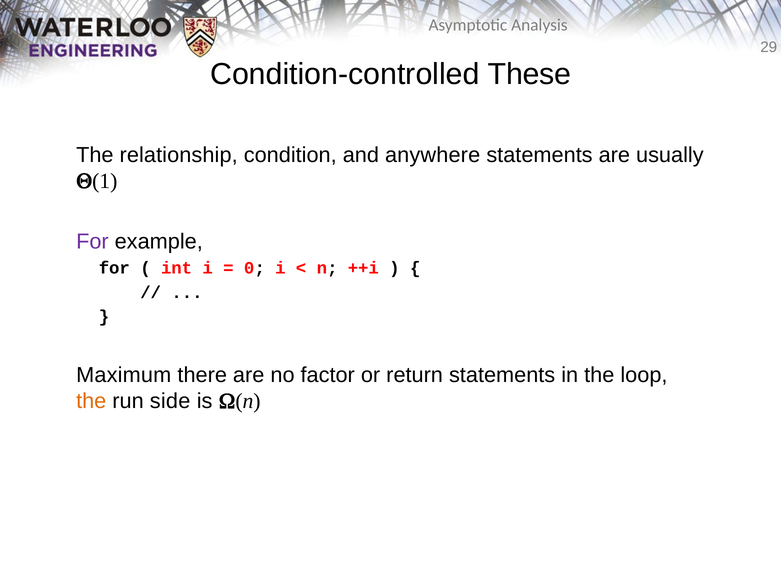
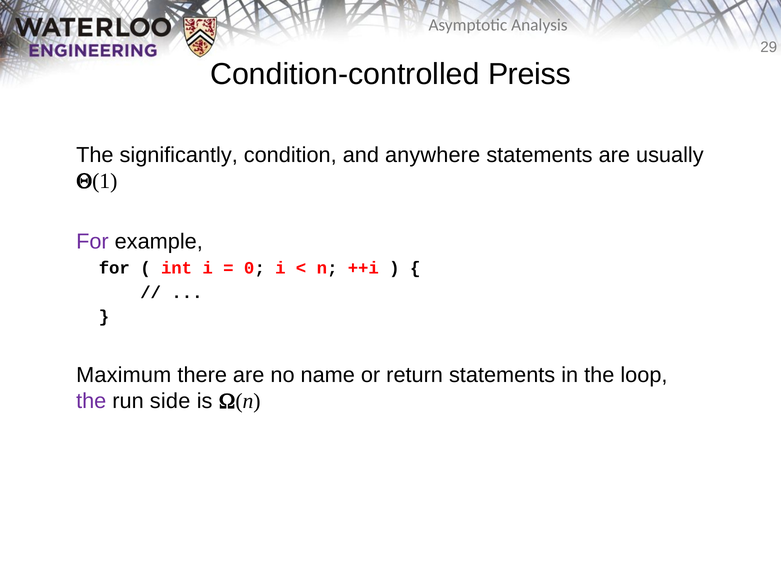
These: These -> Preiss
relationship: relationship -> significantly
factor: factor -> name
the at (91, 402) colour: orange -> purple
